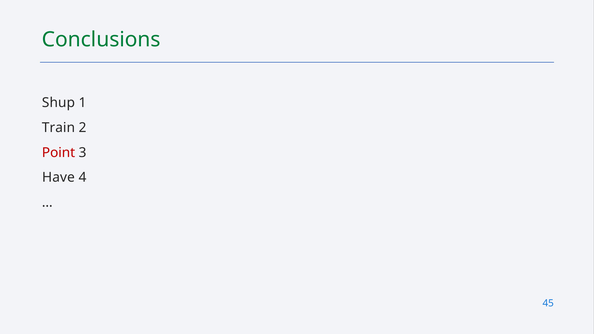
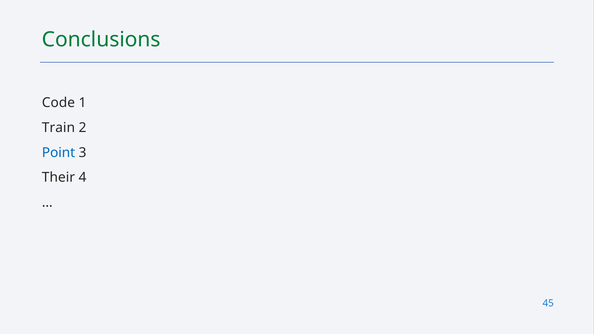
Shup: Shup -> Code
Point colour: red -> blue
Have: Have -> Their
